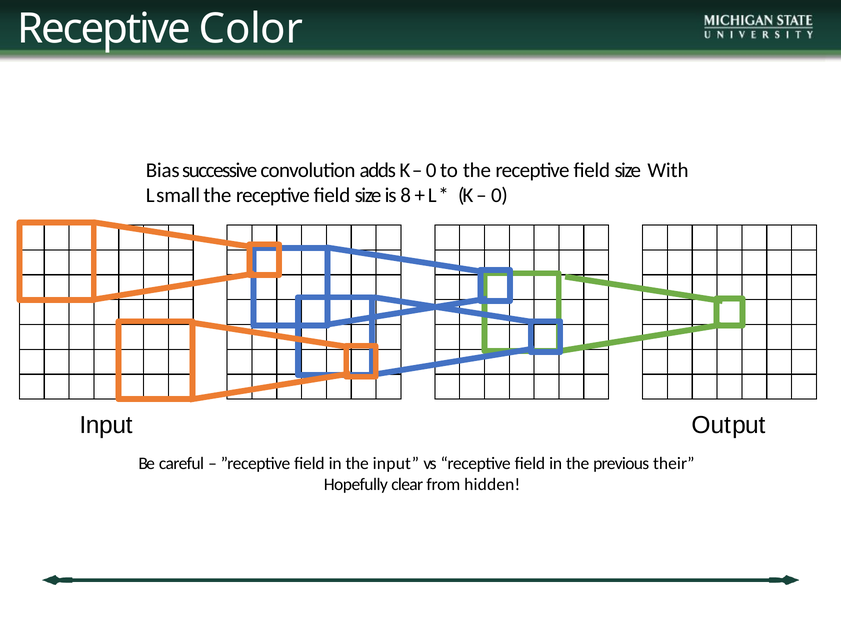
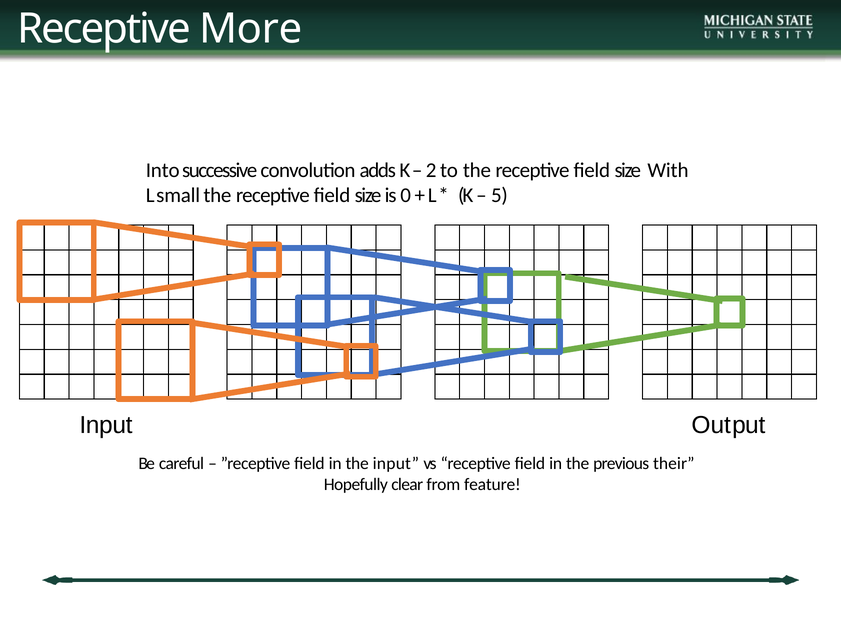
Color: Color -> More
Bias: Bias -> Into
0 at (431, 170): 0 -> 2
8: 8 -> 0
0 at (499, 195): 0 -> 5
hidden: hidden -> feature
